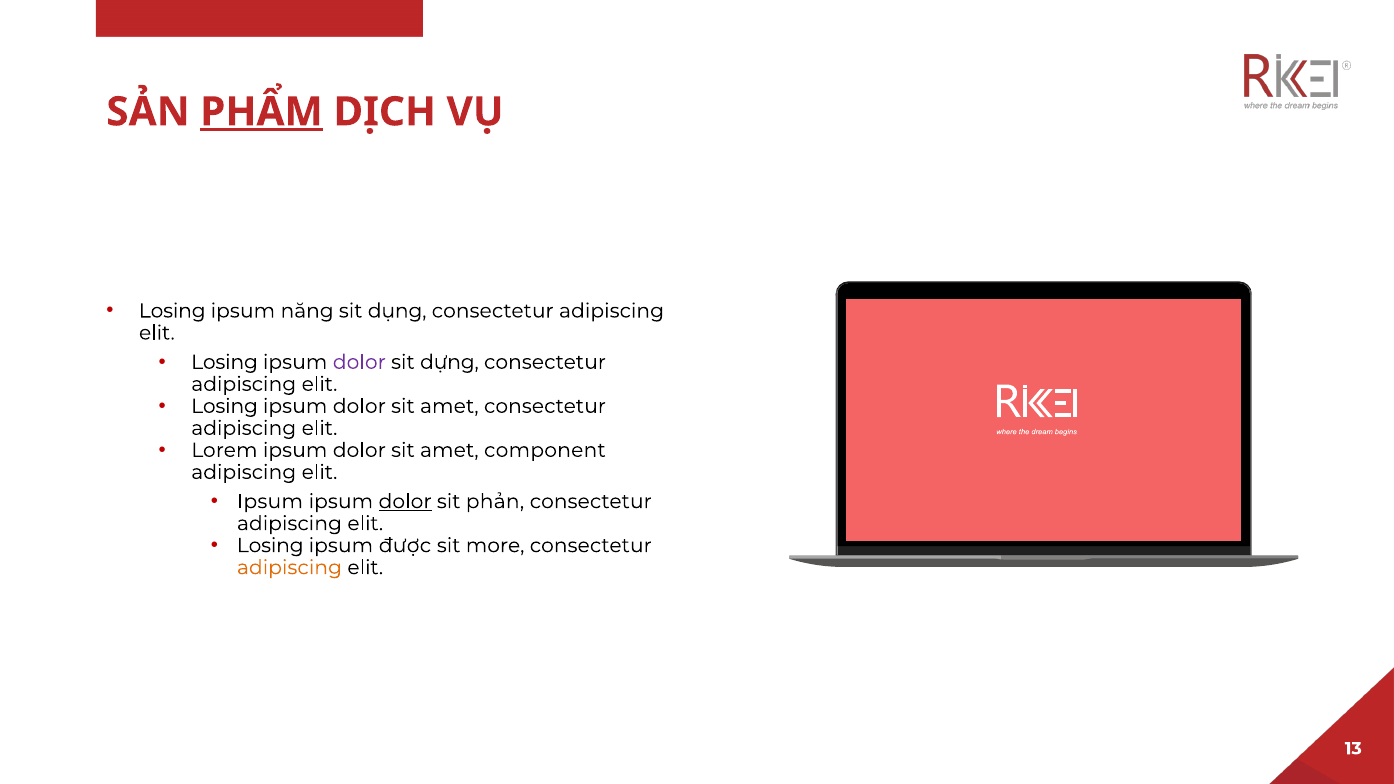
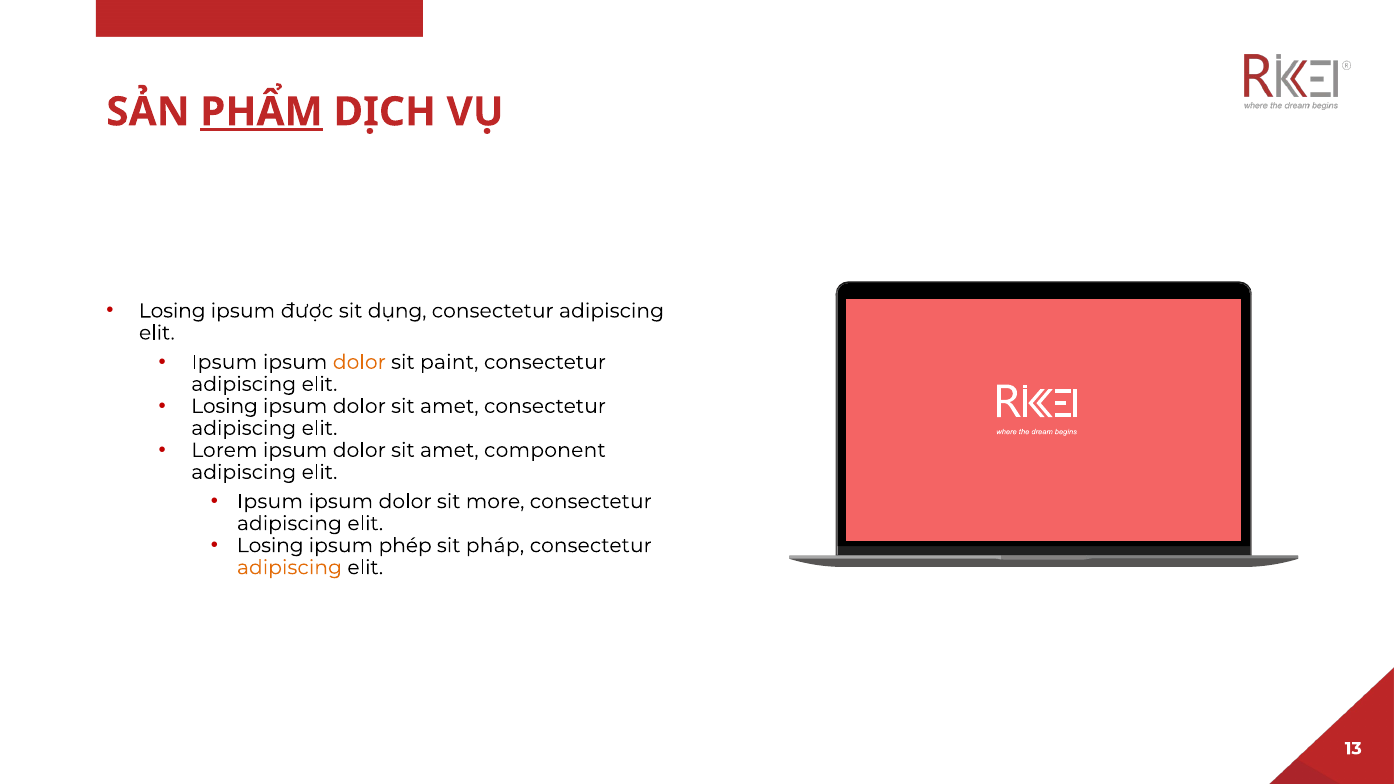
năng: năng -> được
Losing at (224, 362): Losing -> Ipsum
dolor at (359, 362) colour: purple -> orange
dựng: dựng -> paint
dolor at (405, 502) underline: present -> none
phản: phản -> more
được: được -> phép
more: more -> pháp
